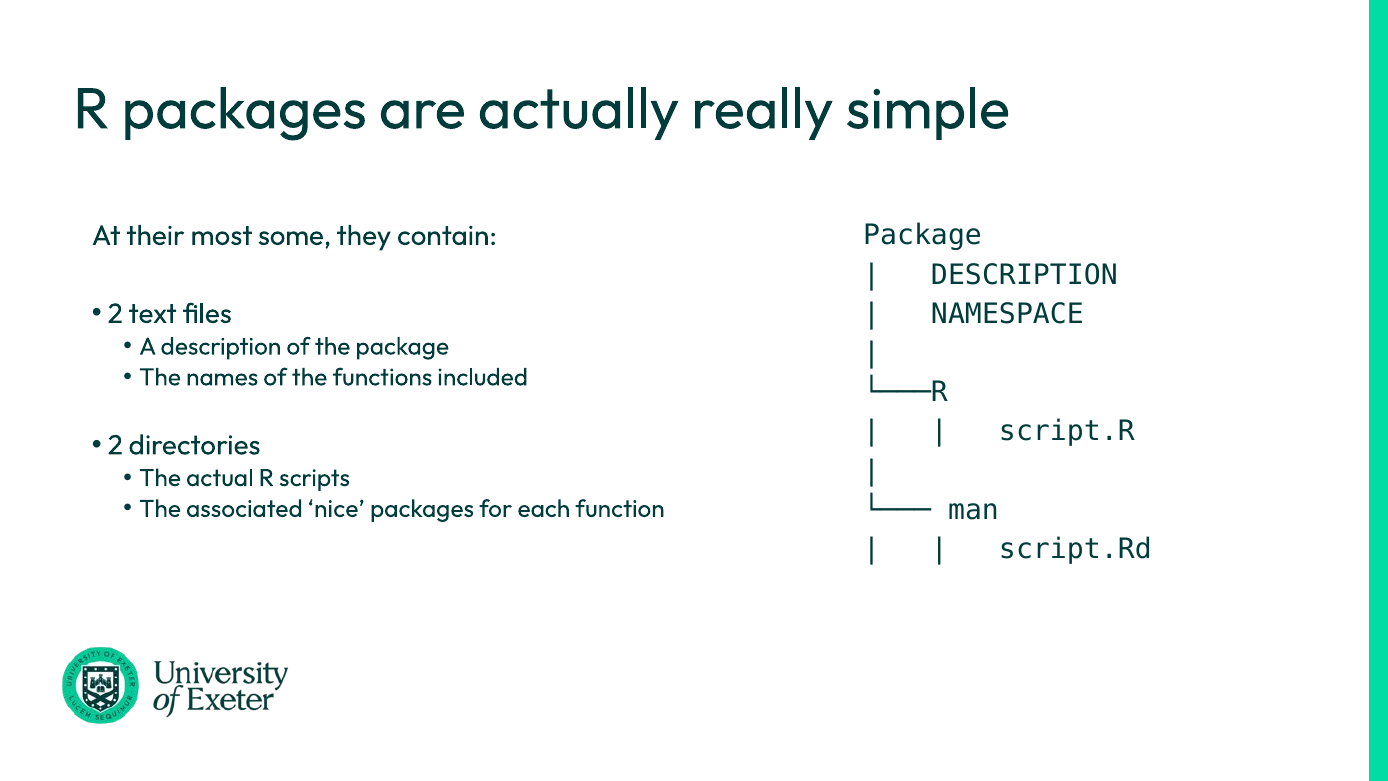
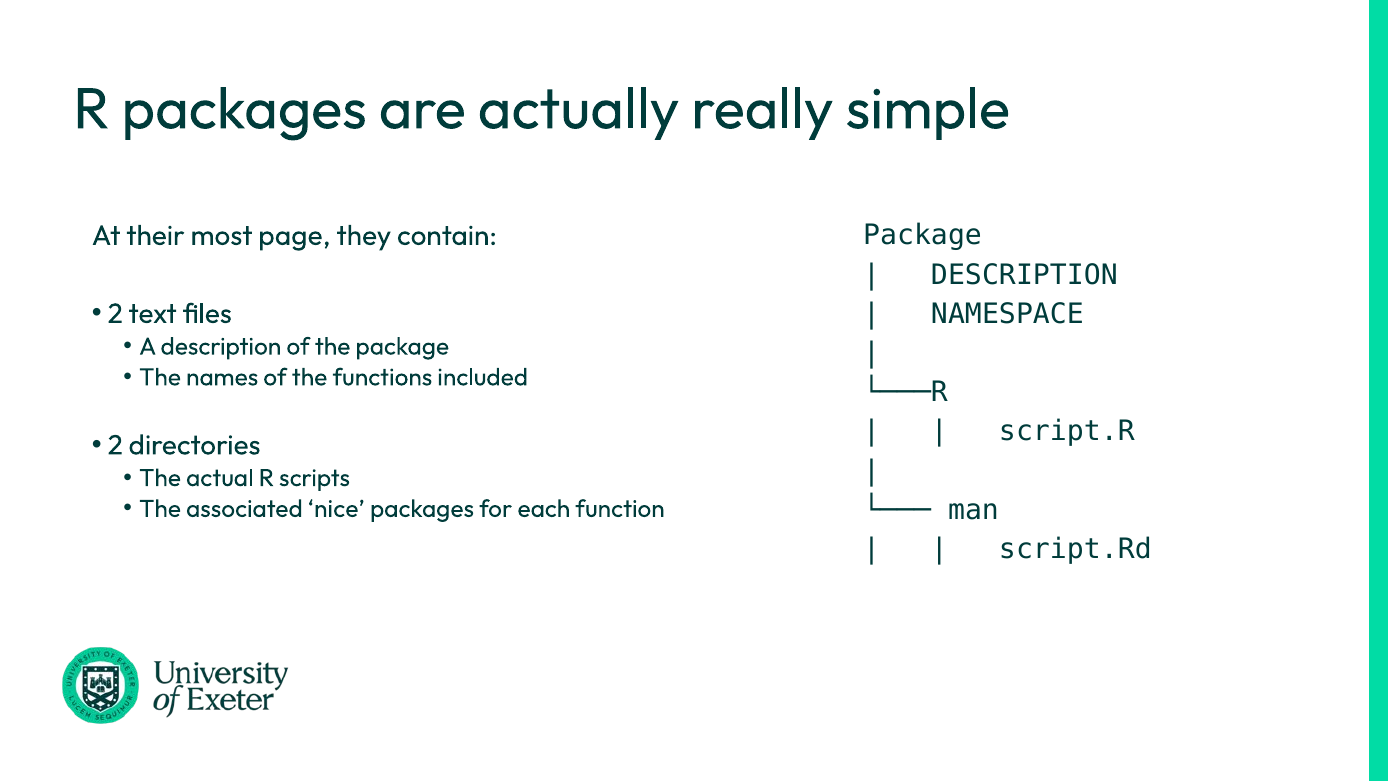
some: some -> page
